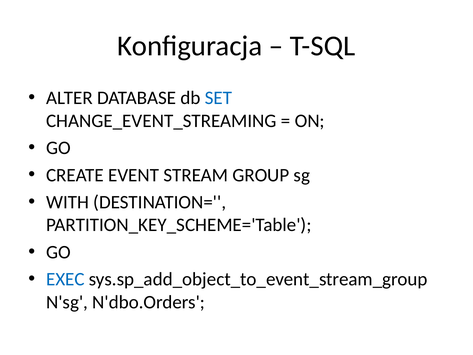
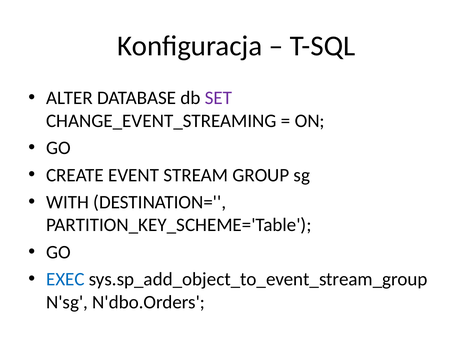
SET colour: blue -> purple
